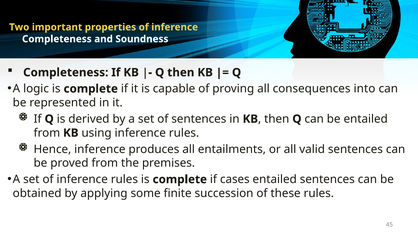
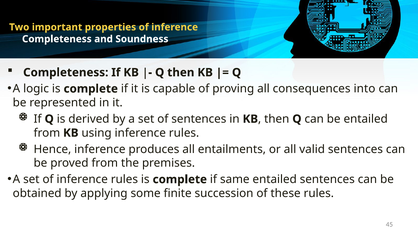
cases: cases -> same
